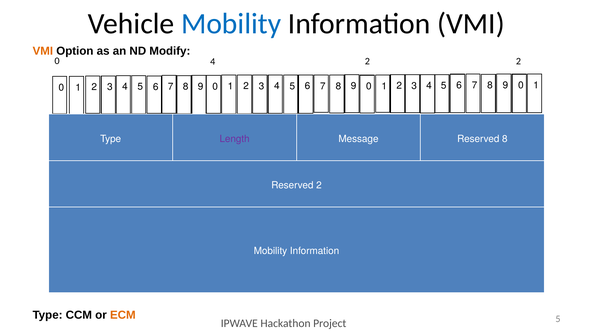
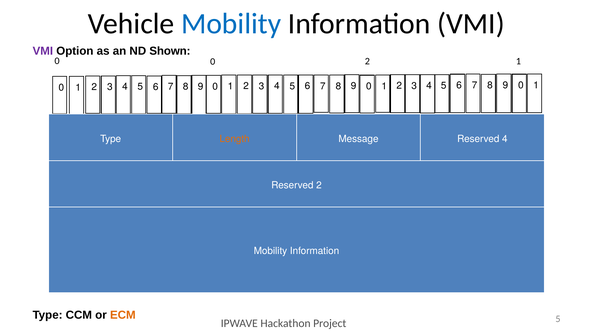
VMI at (43, 51) colour: orange -> purple
Modify: Modify -> Shown
0 4: 4 -> 0
2 at (518, 61): 2 -> 1
Length colour: purple -> orange
Reserved 8: 8 -> 4
